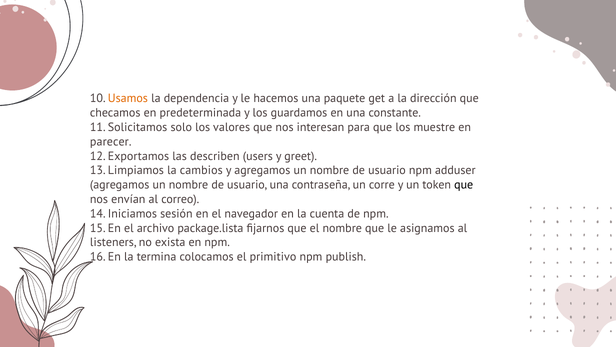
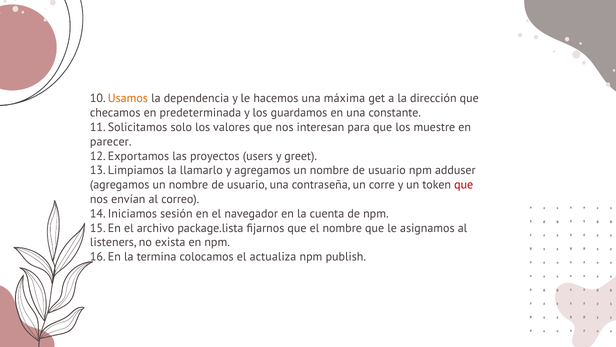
paquete: paquete -> máxima
describen: describen -> proyectos
cambios: cambios -> llamarlo
que at (464, 185) colour: black -> red
primitivo: primitivo -> actualiza
